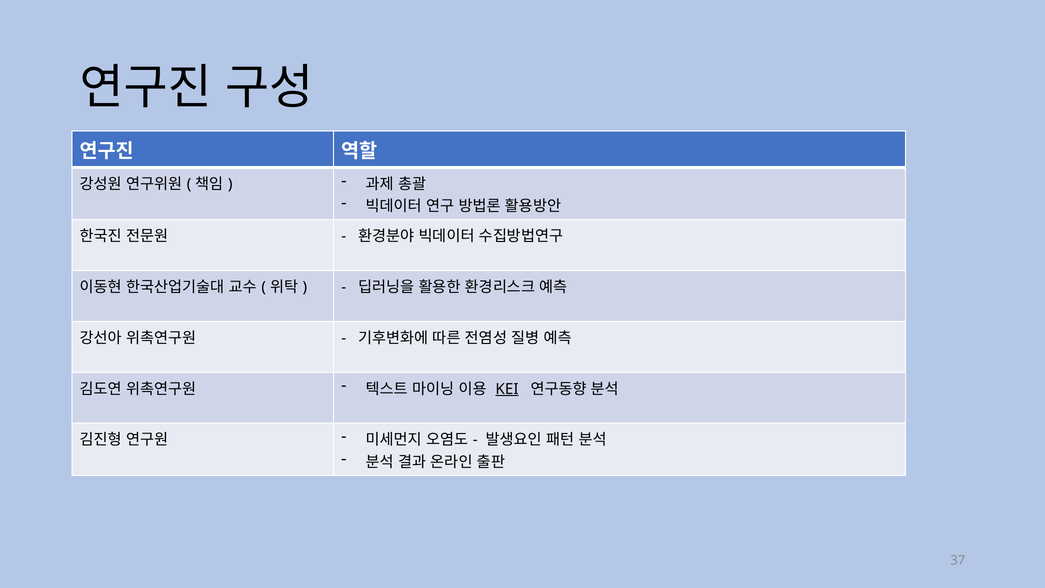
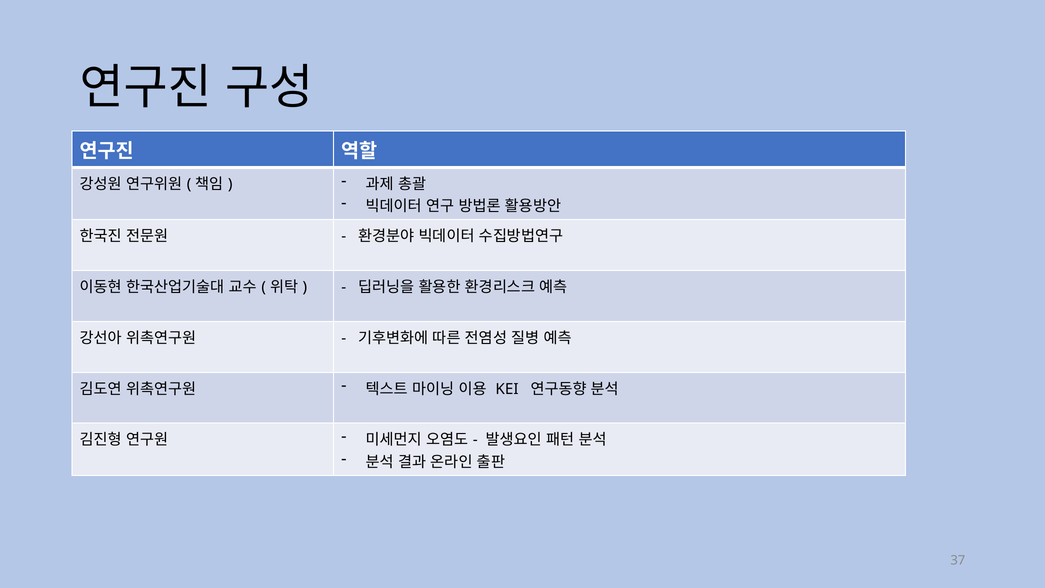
KEI underline: present -> none
